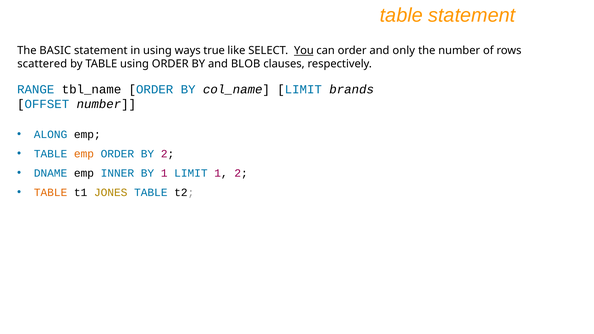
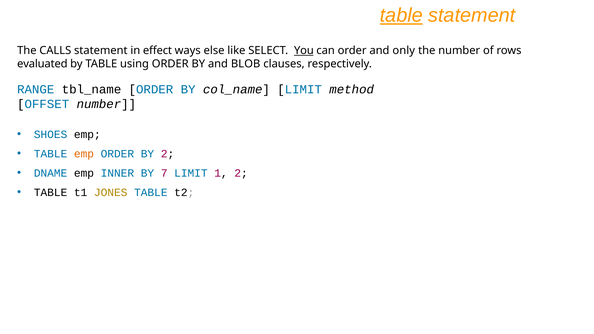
table at (401, 15) underline: none -> present
BASIC: BASIC -> CALLS
in using: using -> effect
true: true -> else
scattered: scattered -> evaluated
brands: brands -> method
ALONG: ALONG -> SHOES
BY 1: 1 -> 7
TABLE at (51, 192) colour: orange -> black
